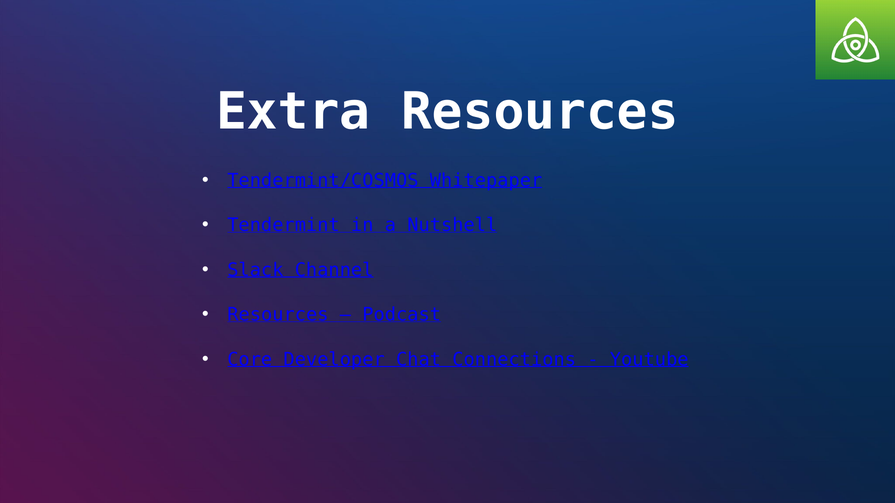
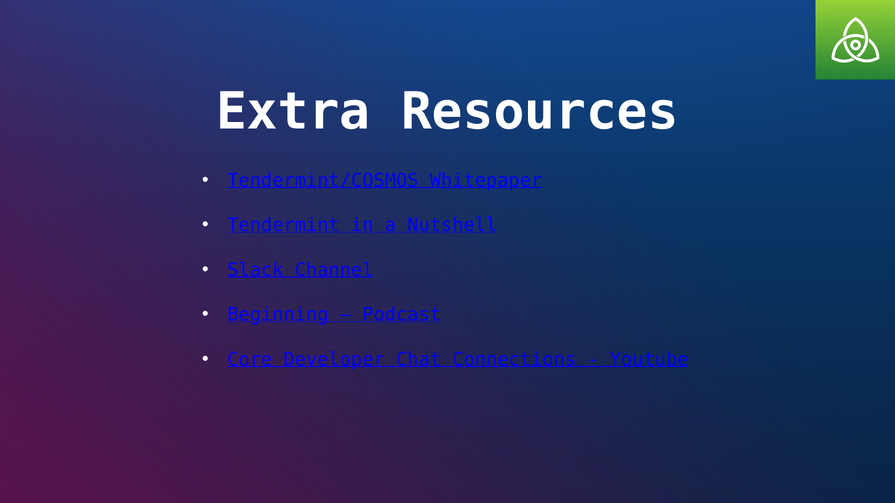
Resources at (278, 315): Resources -> Beginning
